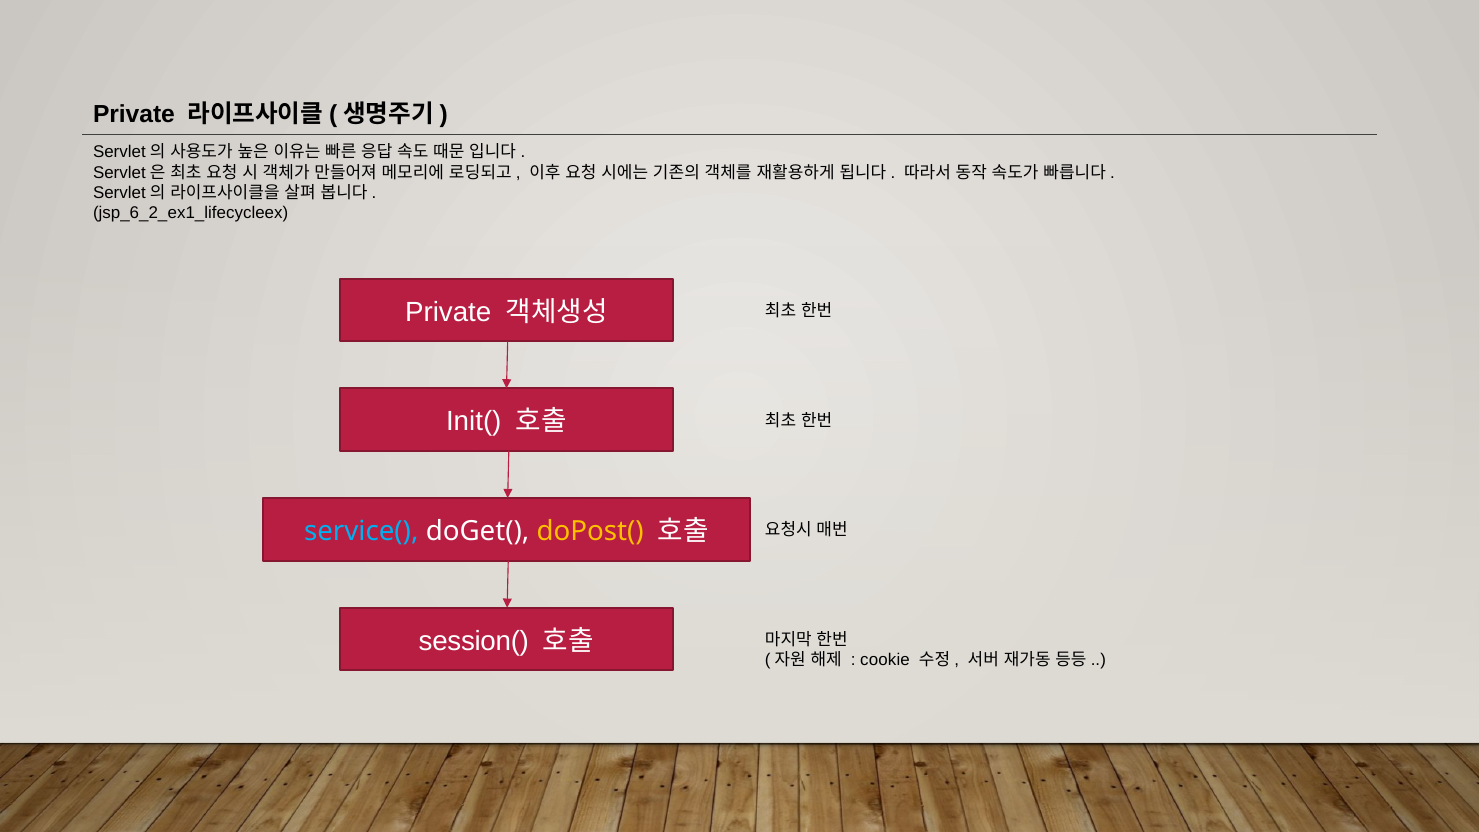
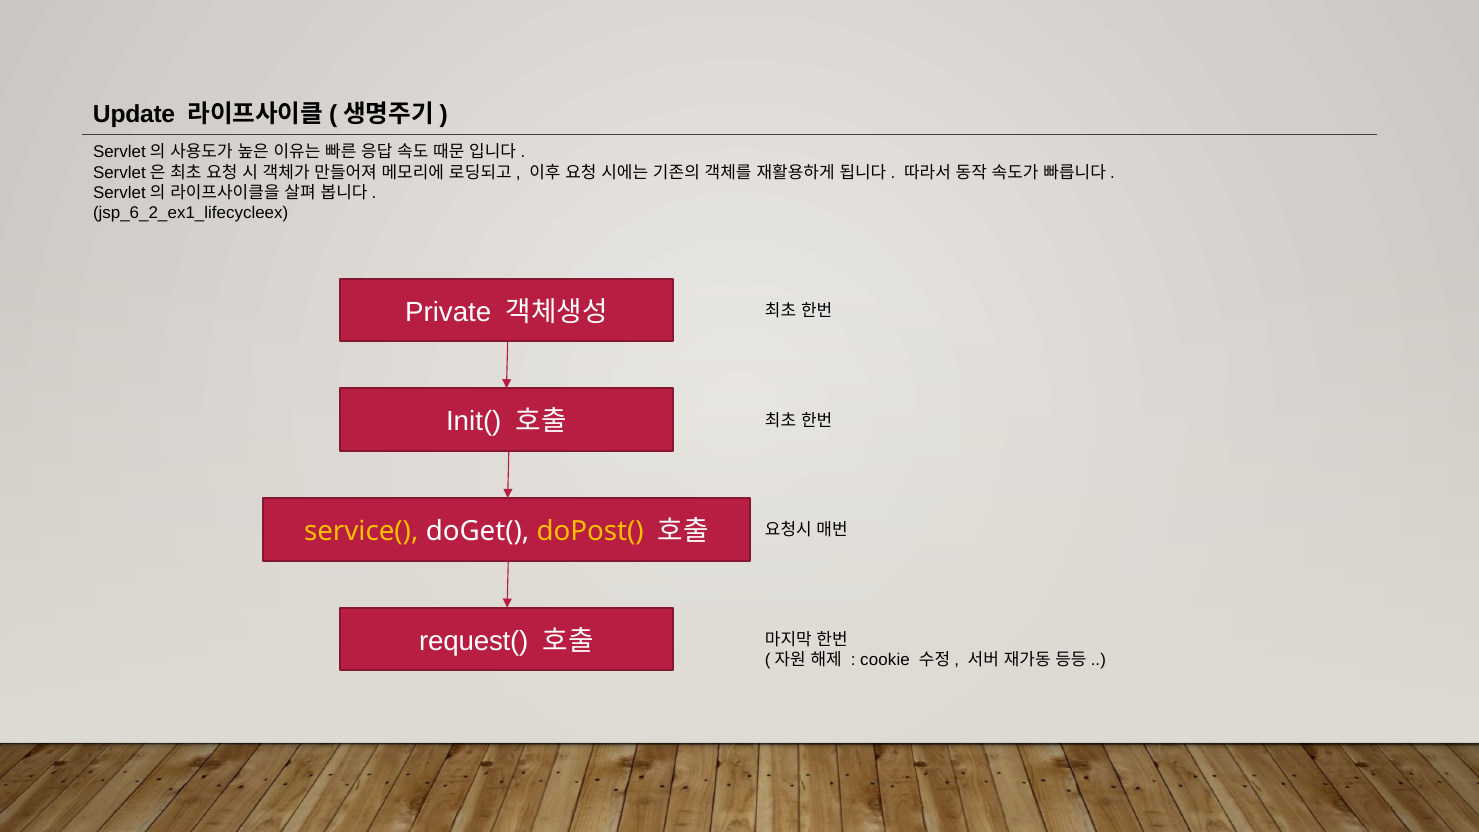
Private at (134, 114): Private -> Update
service( colour: light blue -> yellow
session(: session( -> request(
